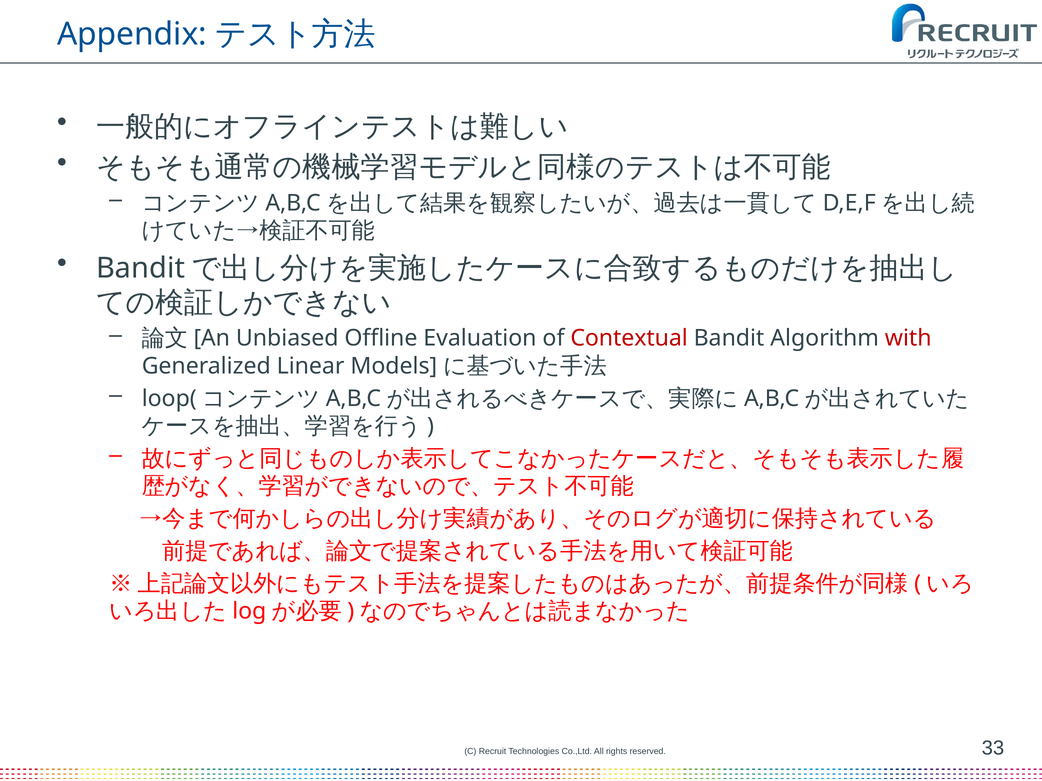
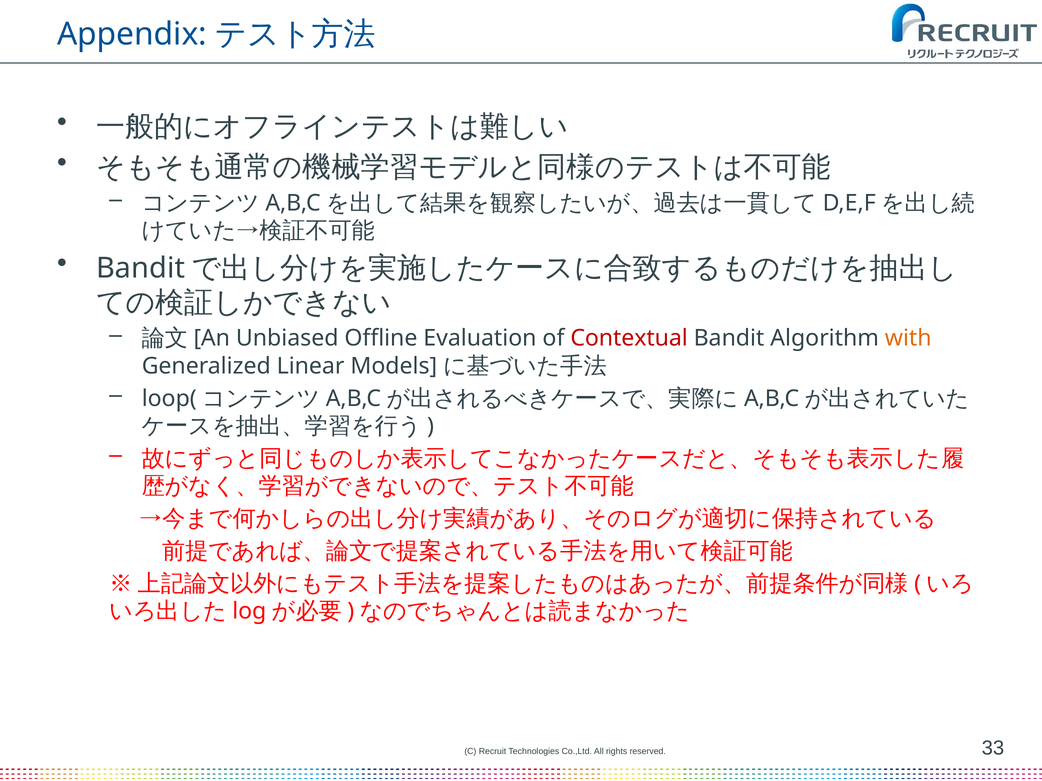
with colour: red -> orange
